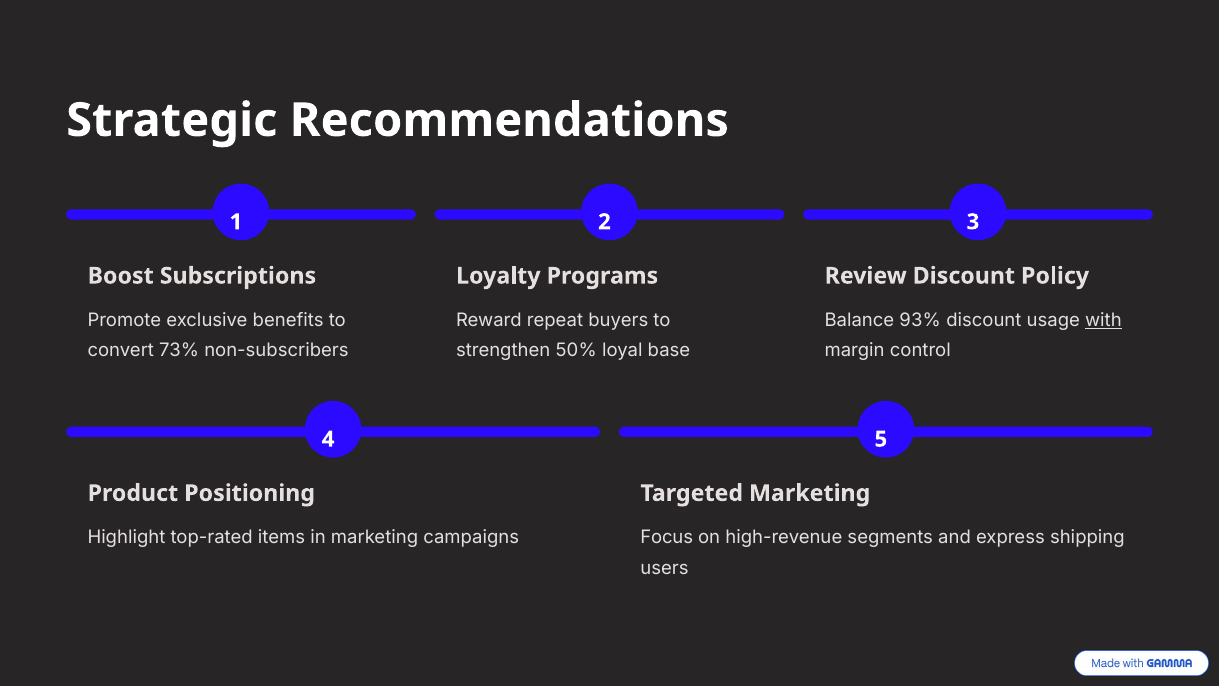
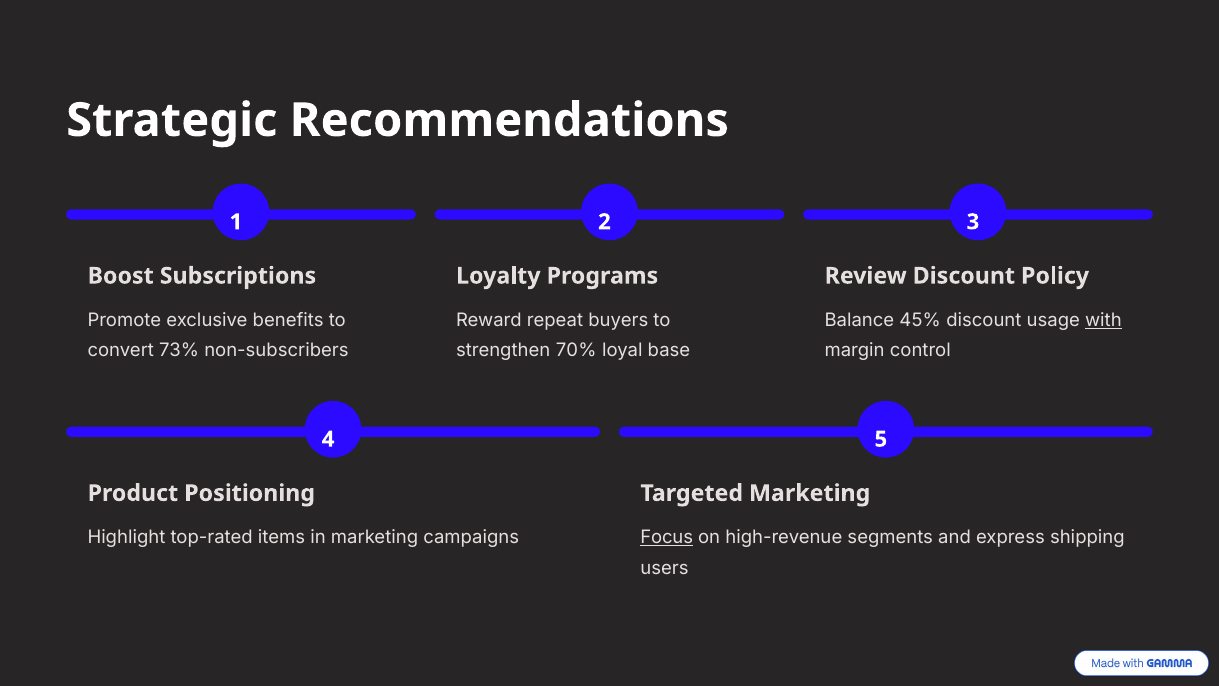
93%: 93% -> 45%
50%: 50% -> 70%
Focus underline: none -> present
